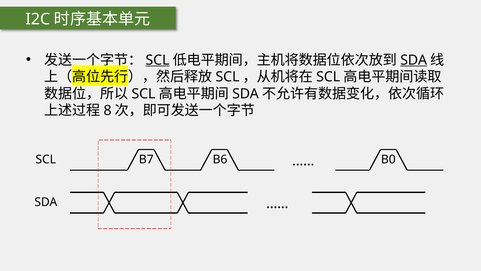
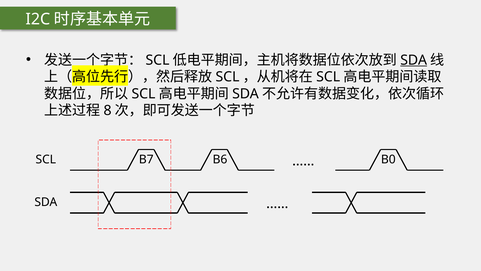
SCL at (157, 60) underline: present -> none
